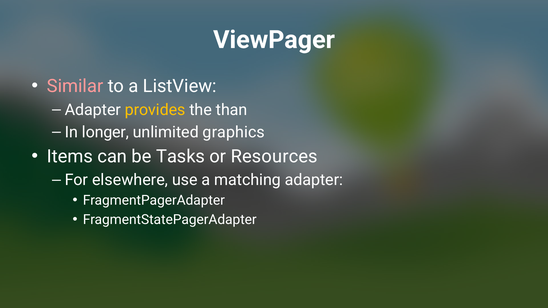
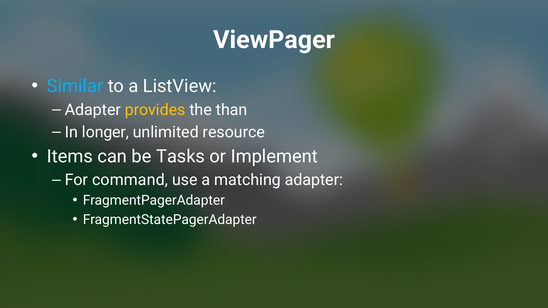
Similar colour: pink -> light blue
graphics: graphics -> resource
Resources: Resources -> Implement
elsewhere: elsewhere -> command
